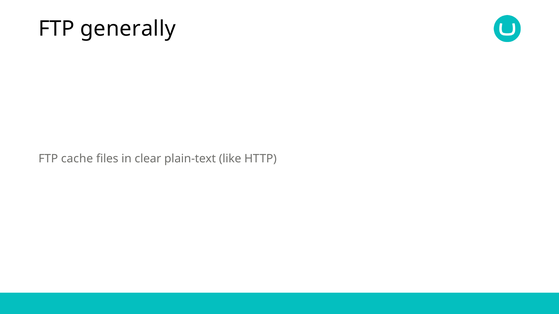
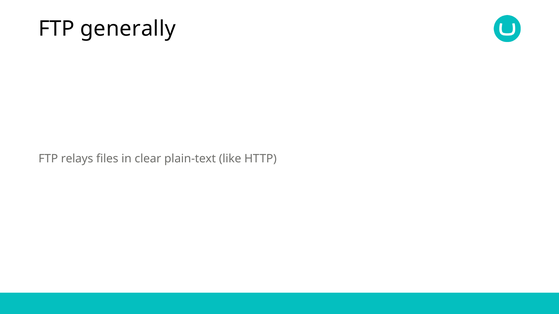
cache: cache -> relays
